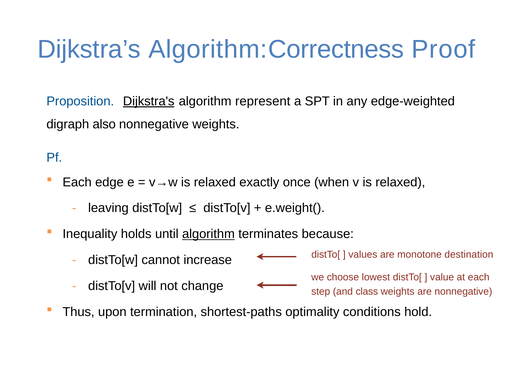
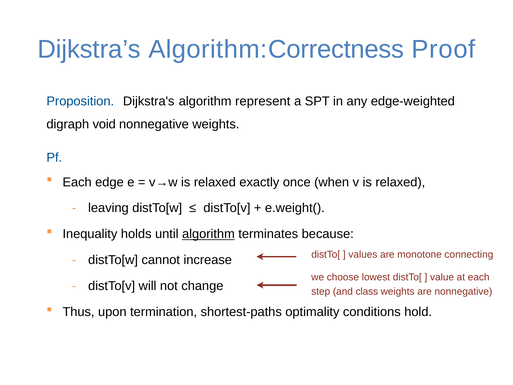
Dijkstra's underline: present -> none
also: also -> void
destination: destination -> connecting
